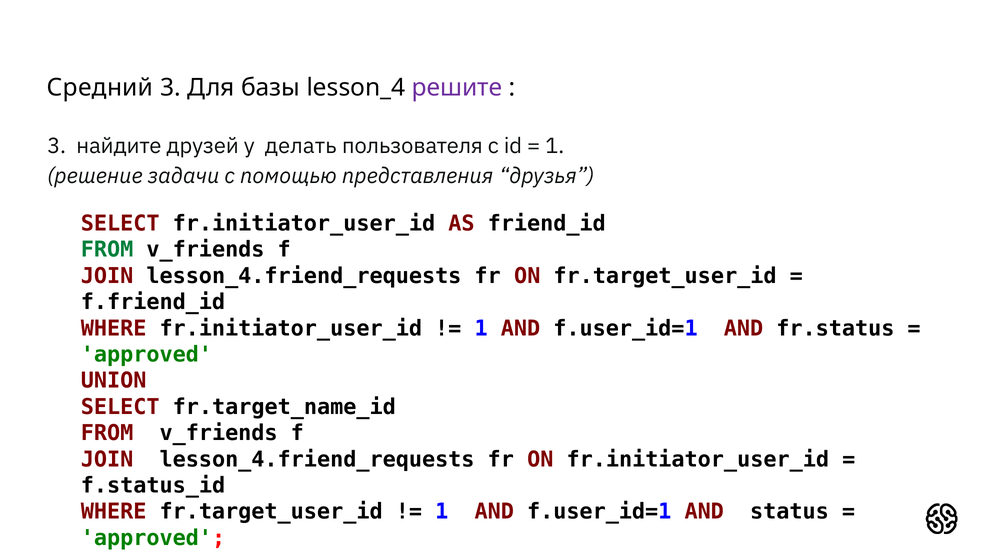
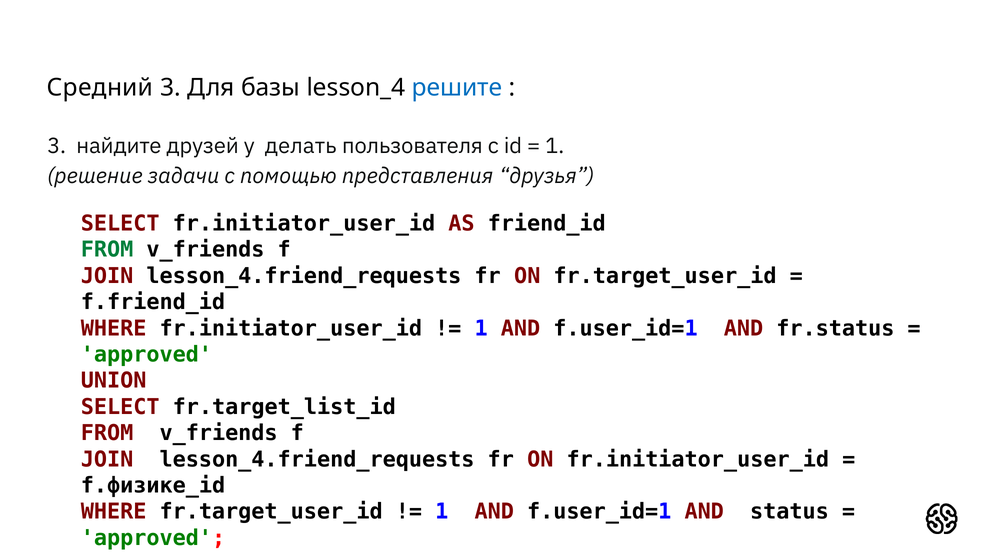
решите colour: purple -> blue
fr.target_name_id: fr.target_name_id -> fr.target_list_id
f.status_id: f.status_id -> f.физике_id
